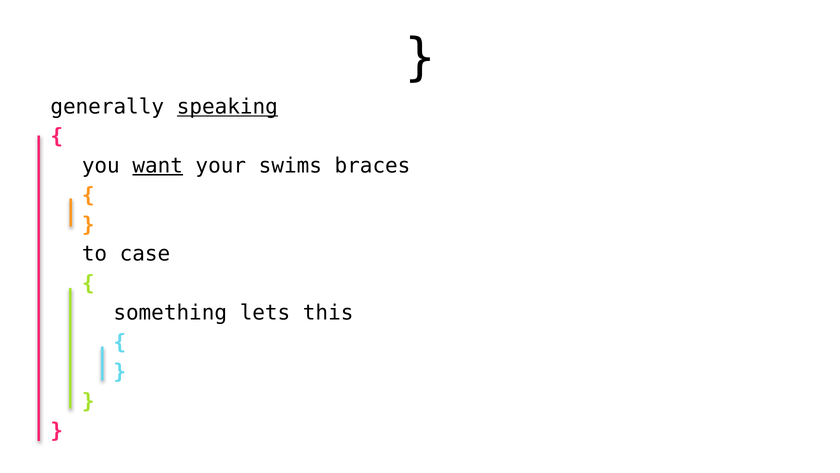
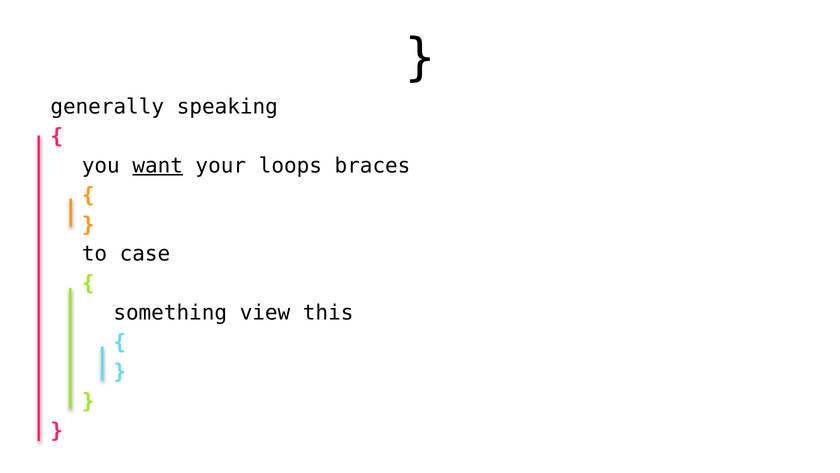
speaking underline: present -> none
swims: swims -> loops
lets: lets -> view
